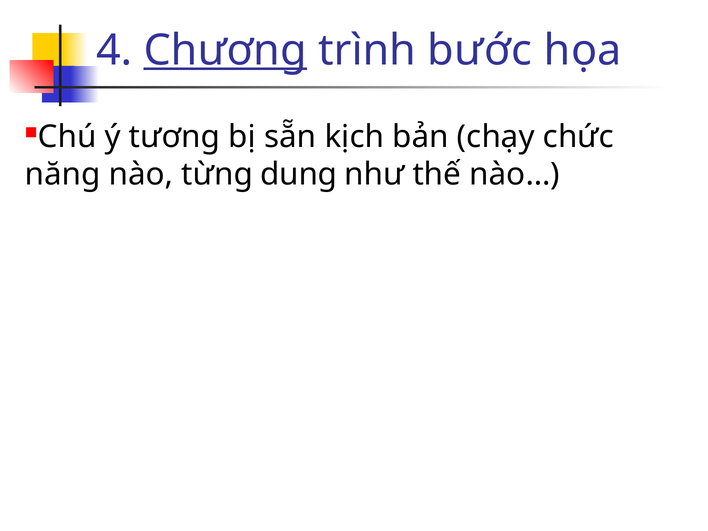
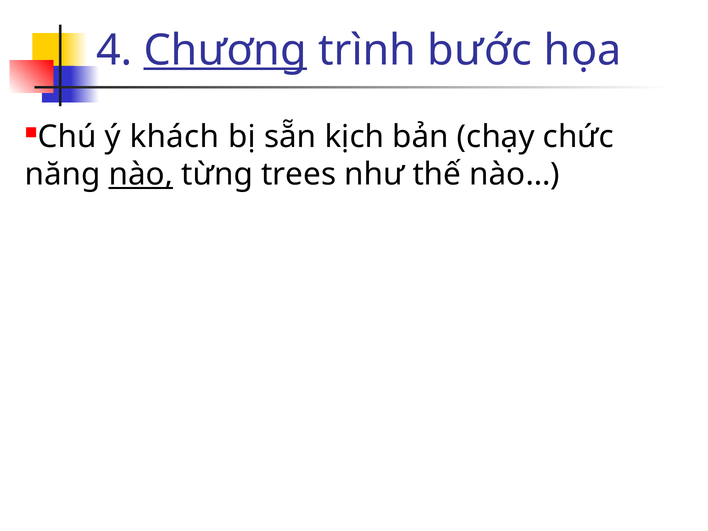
tương: tương -> khách
nào underline: none -> present
dung: dung -> trees
